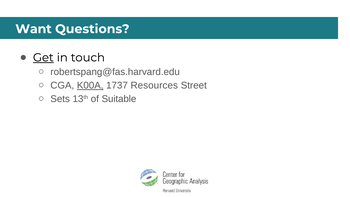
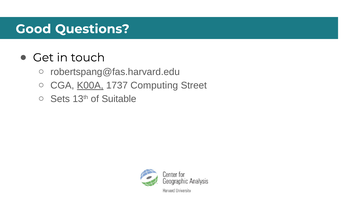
Want: Want -> Good
Get underline: present -> none
Resources: Resources -> Computing
